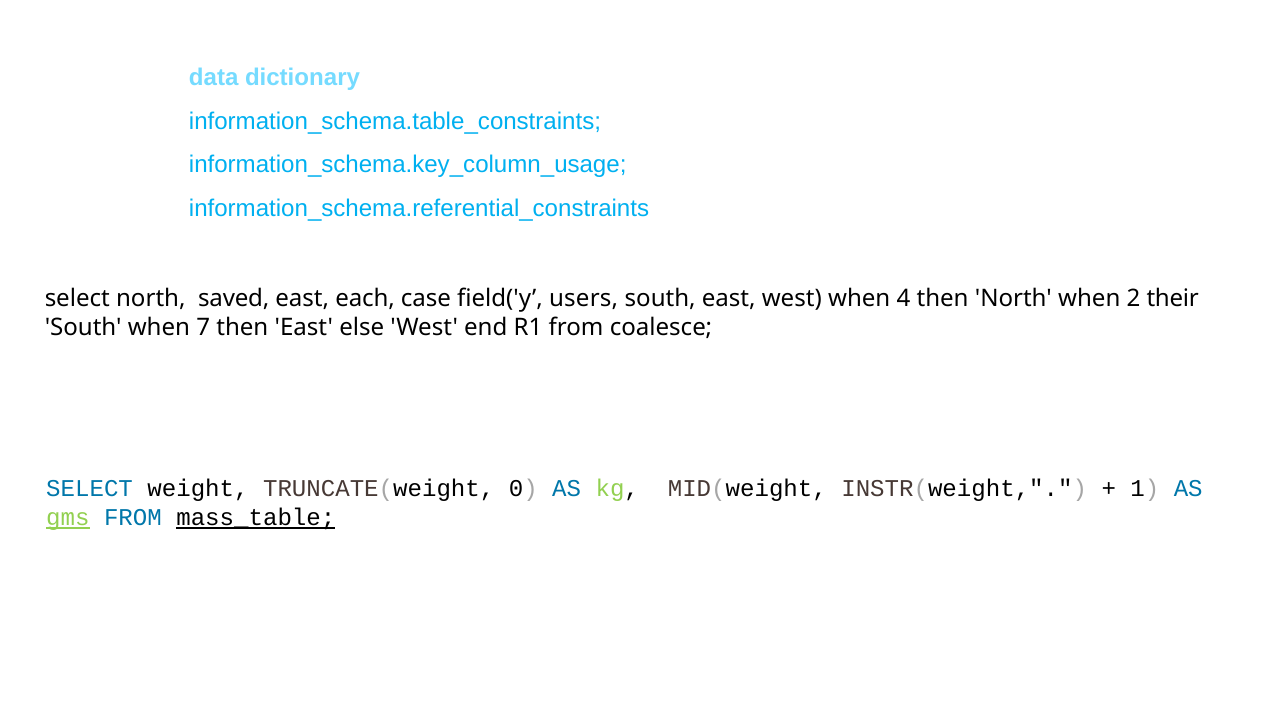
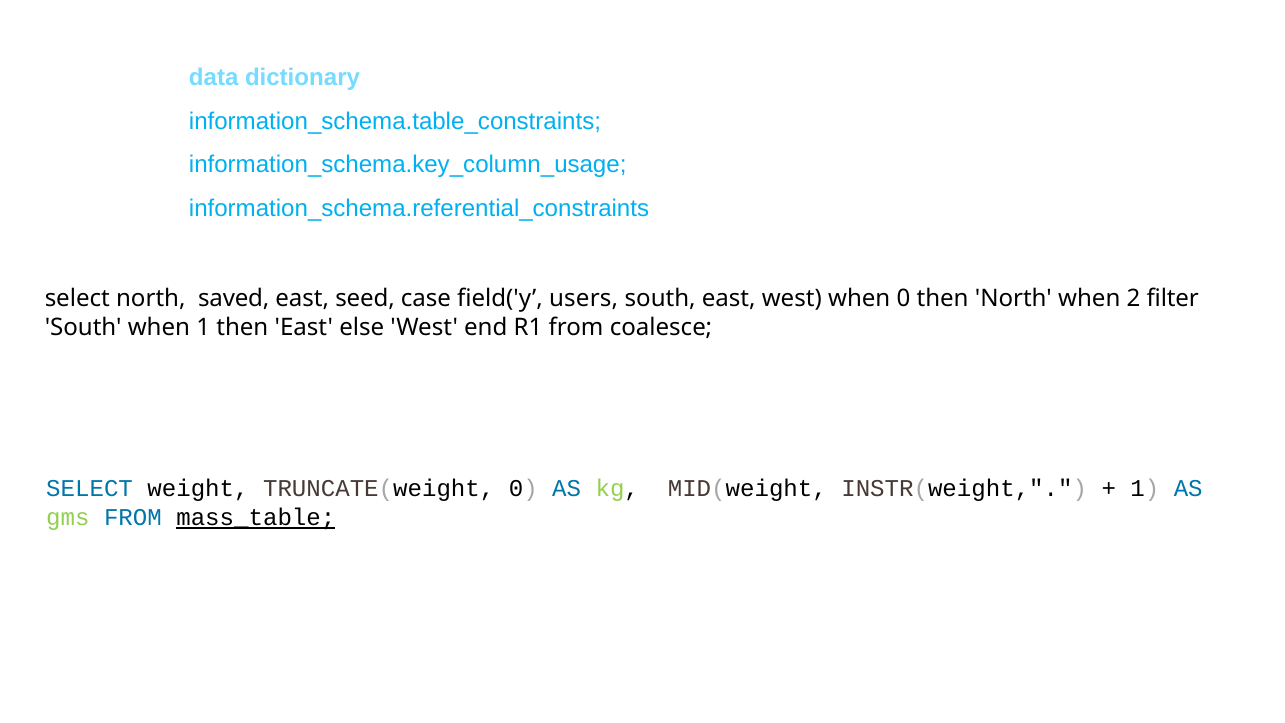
each: each -> seed
when 4: 4 -> 0
their: their -> filter
when 7: 7 -> 1
gms underline: present -> none
